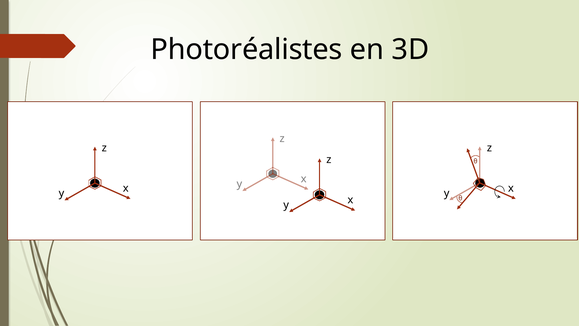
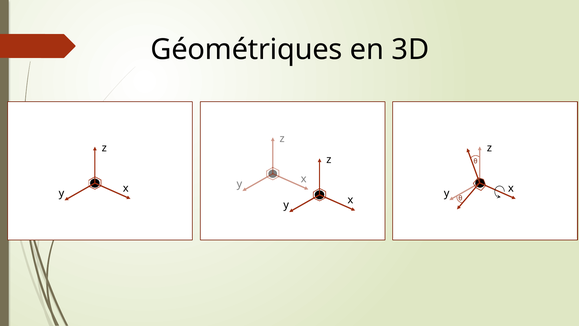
Photoréalistes: Photoréalistes -> Géométriques
